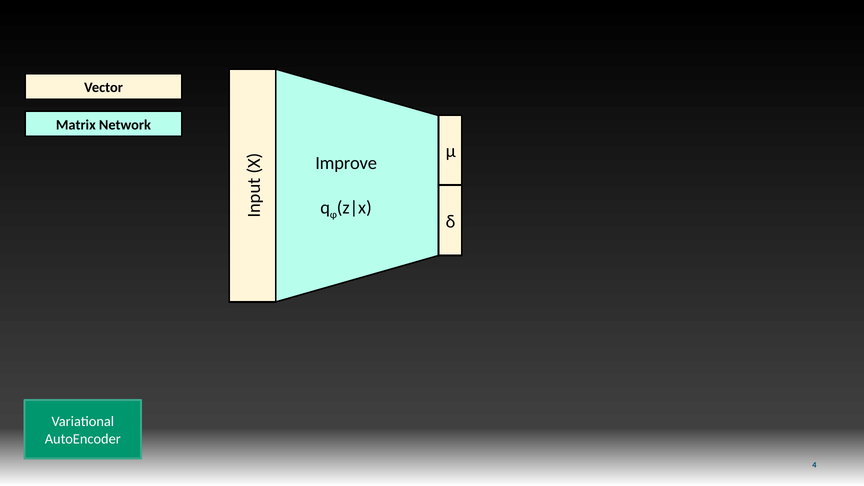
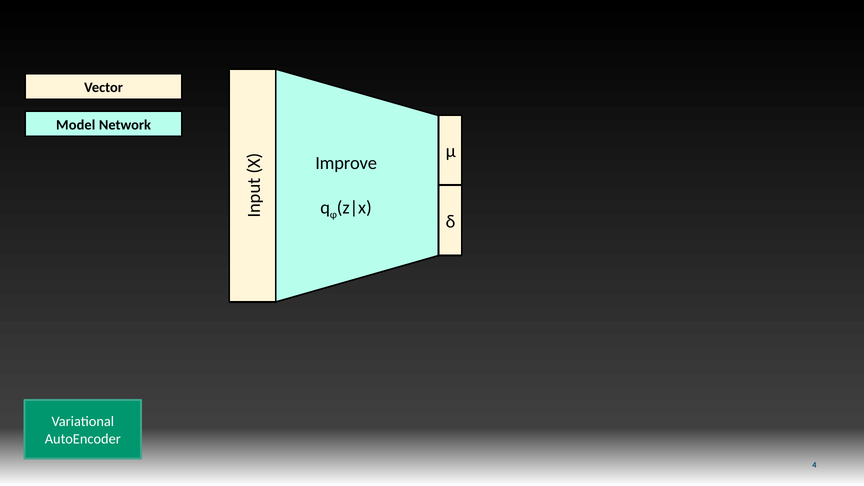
Matrix: Matrix -> Model
